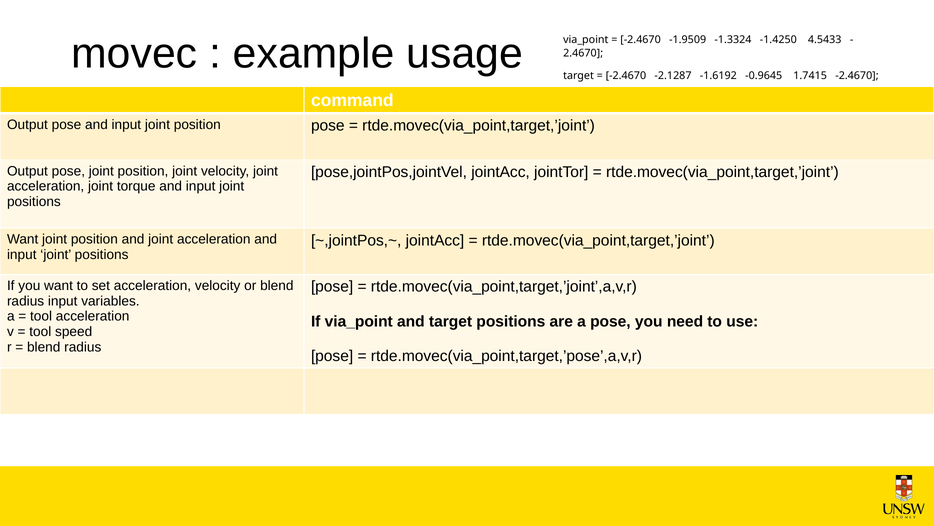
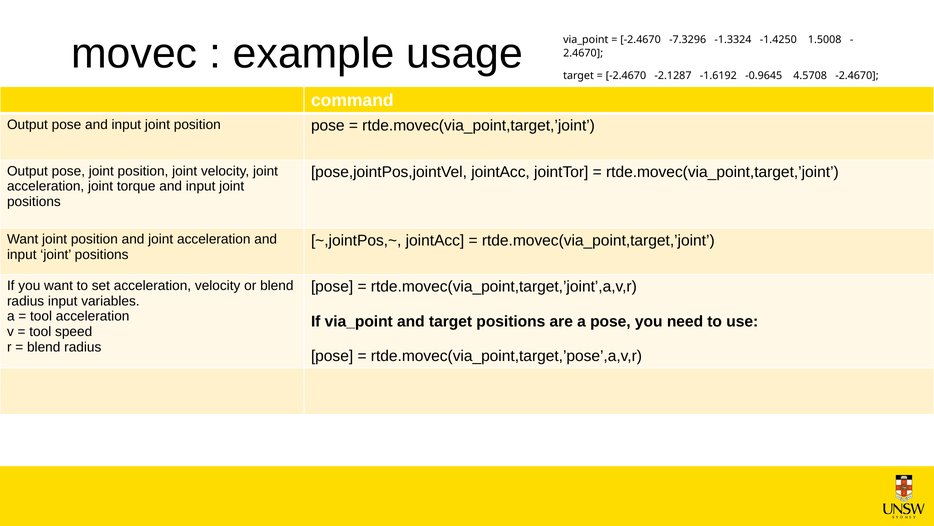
-1.9509: -1.9509 -> -7.3296
4.5433: 4.5433 -> 1.5008
1.7415: 1.7415 -> 4.5708
